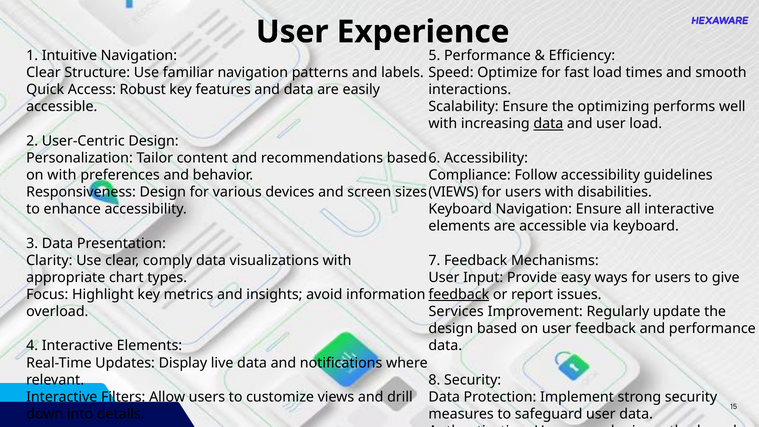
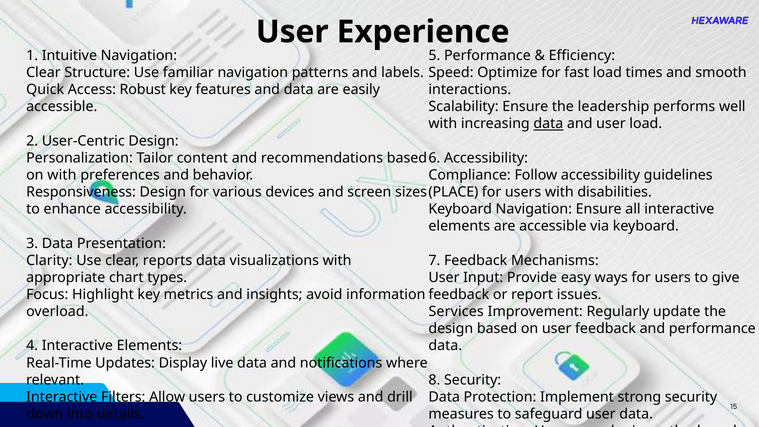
optimizing: optimizing -> leadership
VIEWS at (453, 192): VIEWS -> PLACE
comply: comply -> reports
feedback at (459, 294) underline: present -> none
